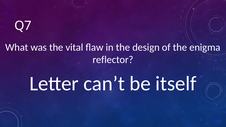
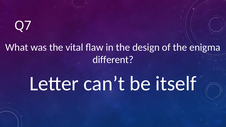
reflector: reflector -> different
